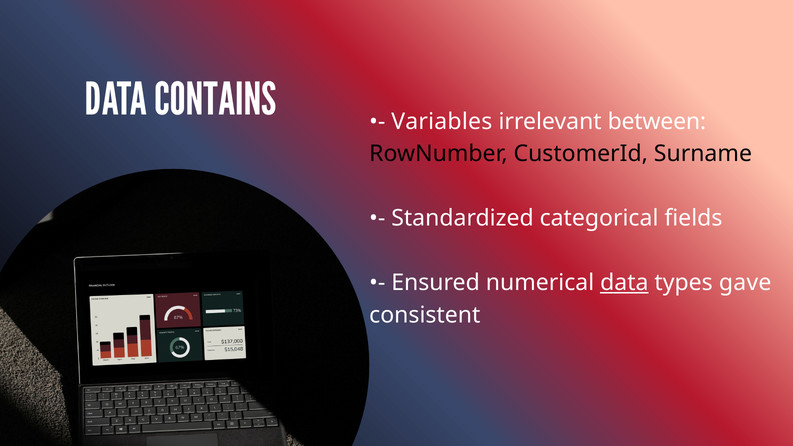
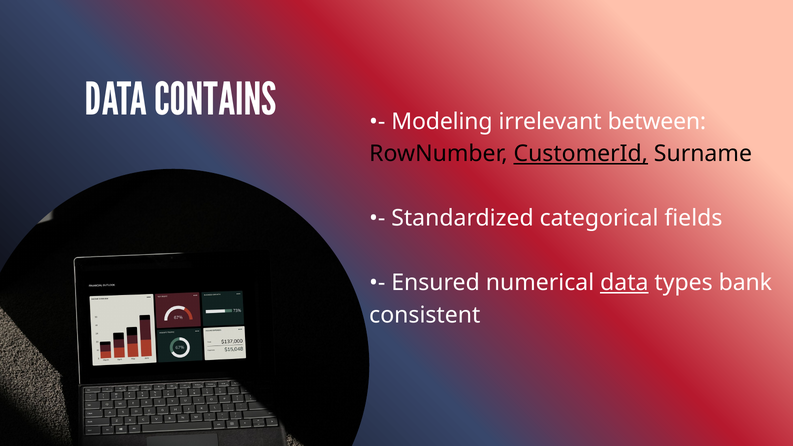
Variables: Variables -> Modeling
CustomerId underline: none -> present
gave: gave -> bank
